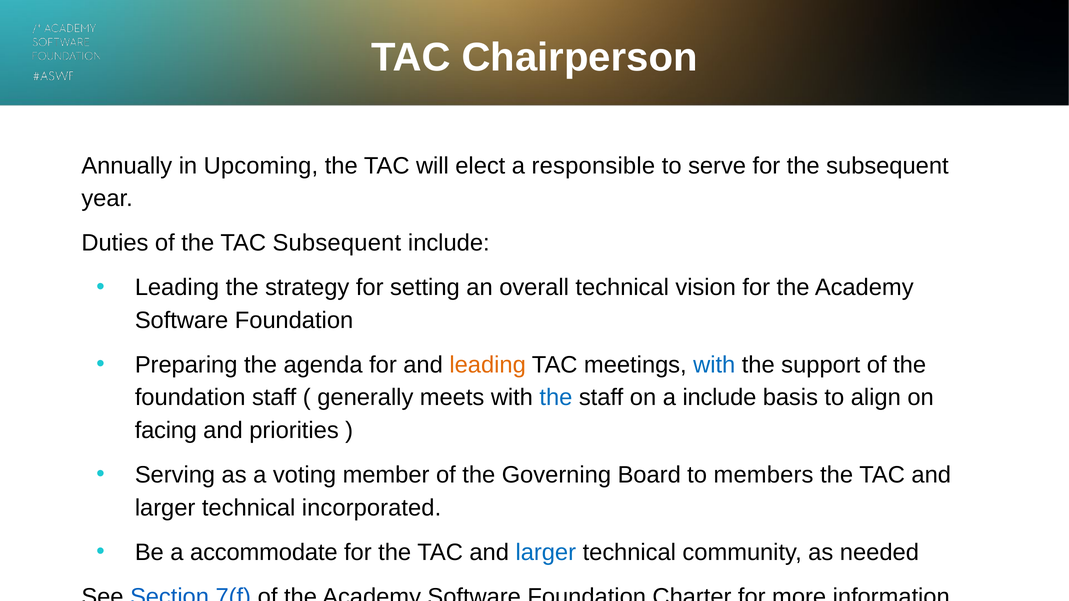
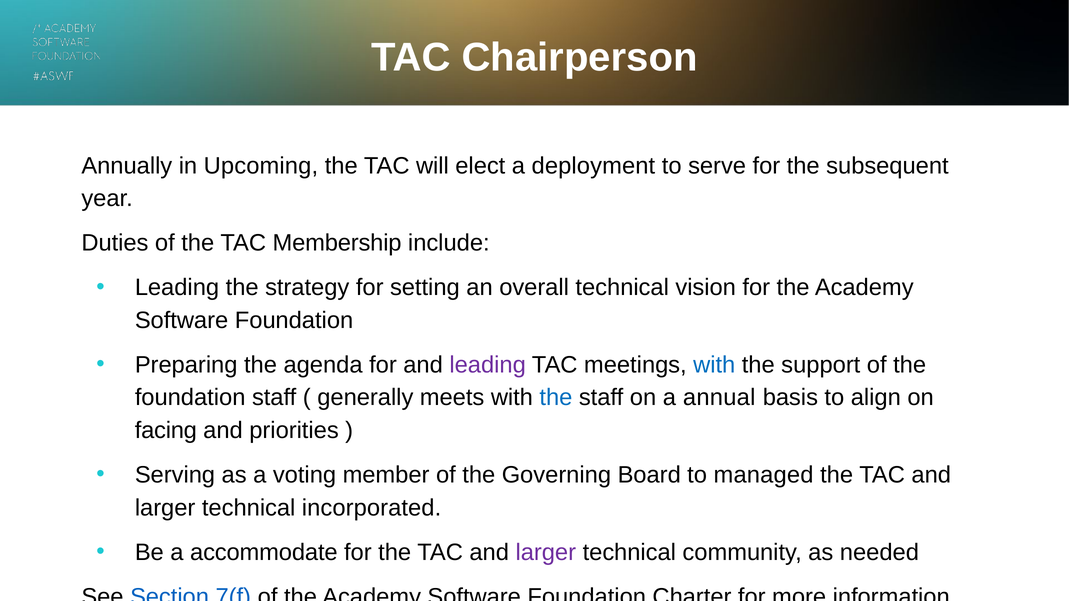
responsible: responsible -> deployment
TAC Subsequent: Subsequent -> Membership
leading at (488, 365) colour: orange -> purple
a include: include -> annual
members: members -> managed
larger at (546, 553) colour: blue -> purple
